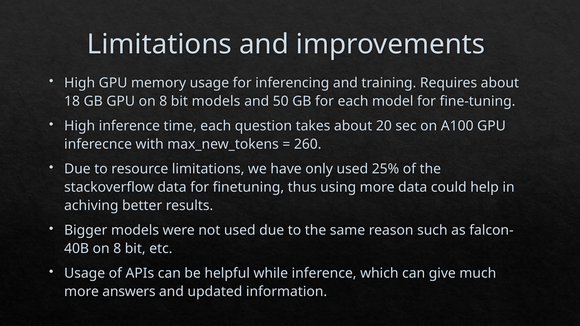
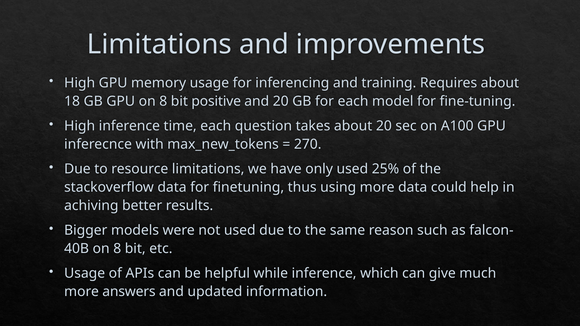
bit models: models -> positive
and 50: 50 -> 20
260: 260 -> 270
